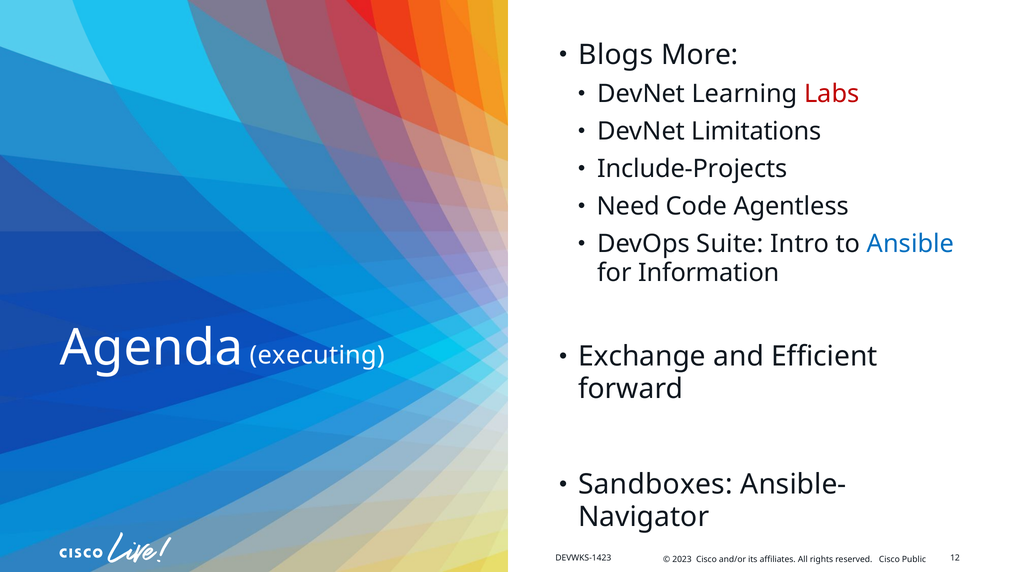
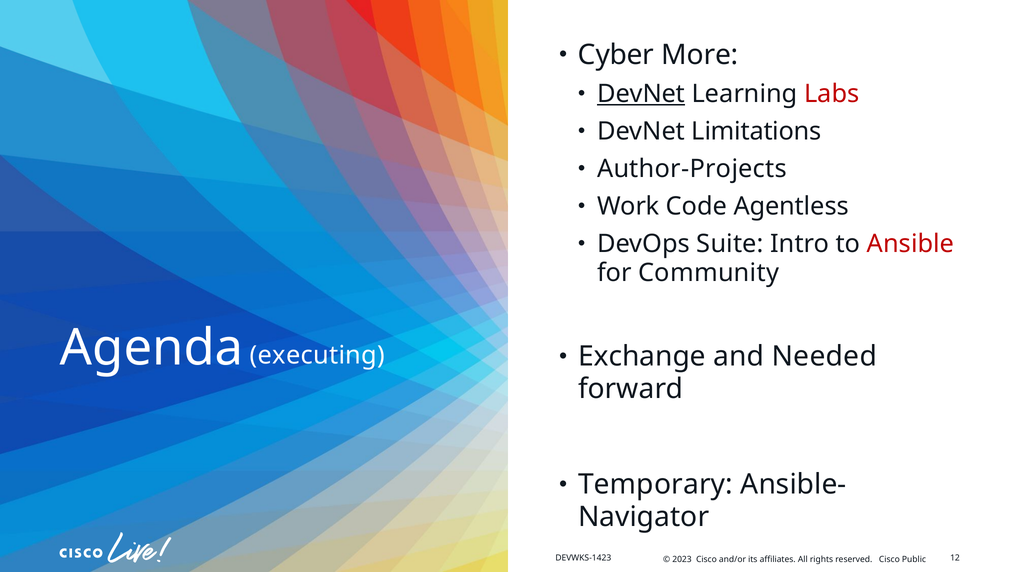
Blogs: Blogs -> Cyber
DevNet at (641, 94) underline: none -> present
Include-Projects: Include-Projects -> Author-Projects
Need: Need -> Work
Ansible colour: blue -> red
Information: Information -> Community
Efficient: Efficient -> Needed
Sandboxes: Sandboxes -> Temporary
